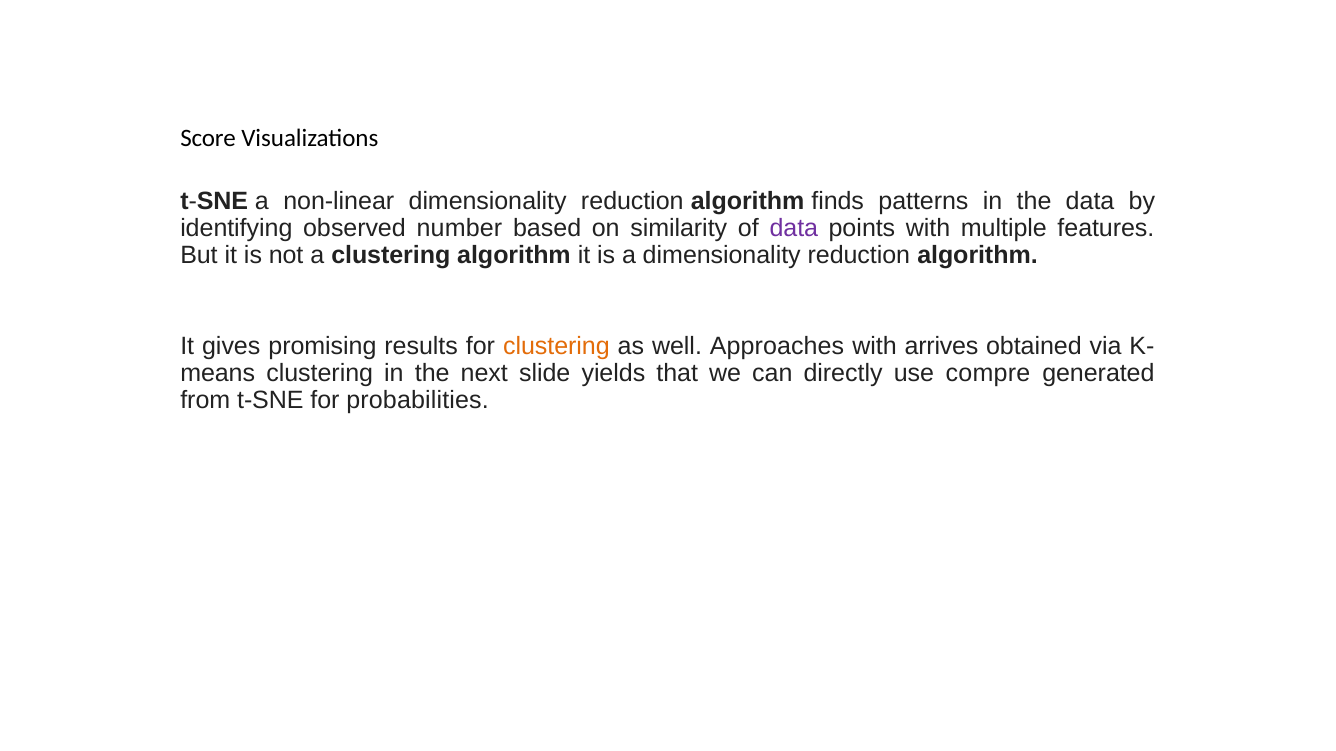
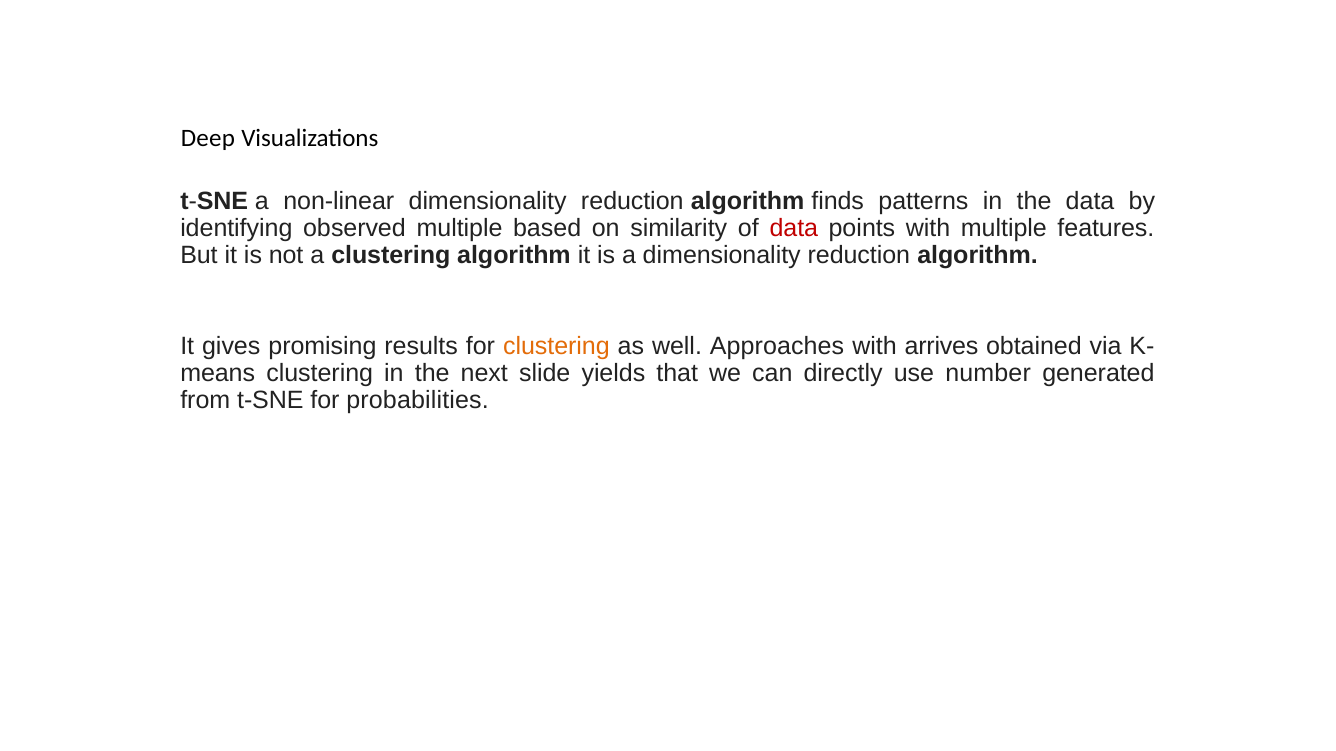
Score: Score -> Deep
observed number: number -> multiple
data at (794, 228) colour: purple -> red
compre: compre -> number
